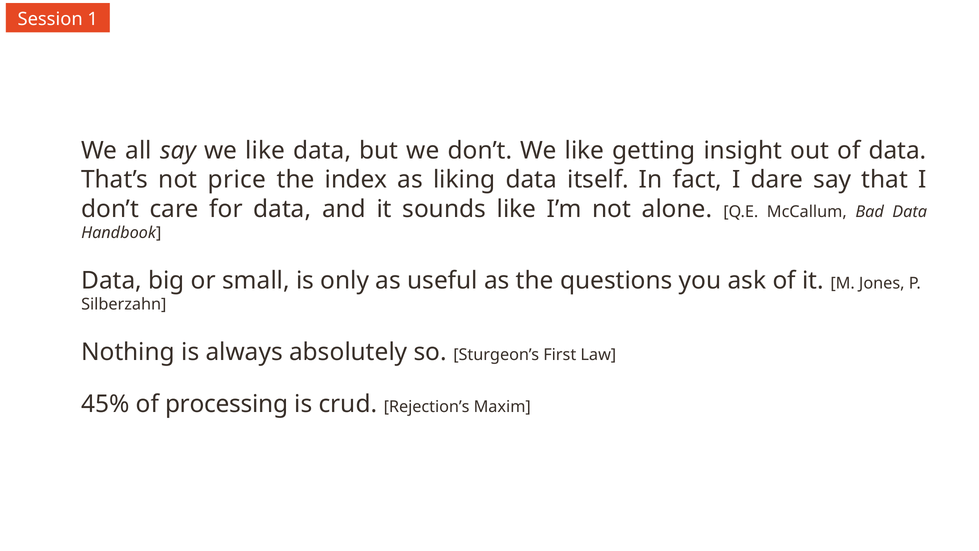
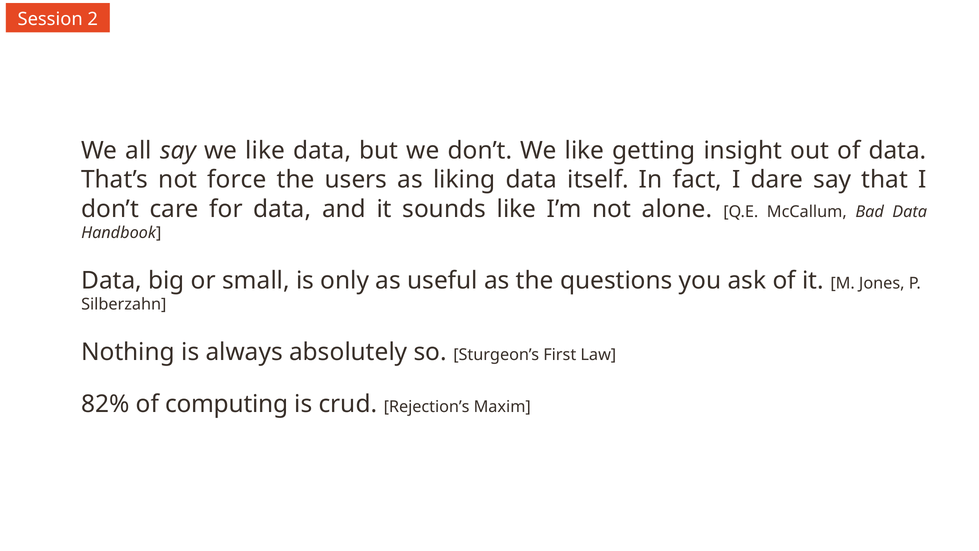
1: 1 -> 2
price: price -> force
index: index -> users
45%: 45% -> 82%
processing: processing -> computing
